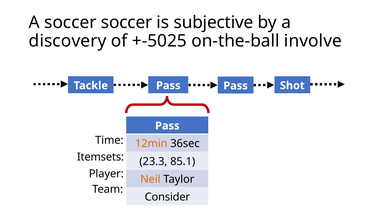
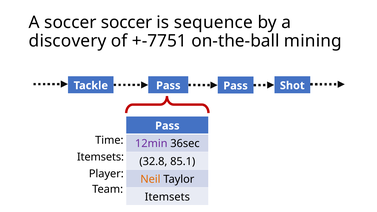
subjective: subjective -> sequence
+-5025: +-5025 -> +-7751
involve: involve -> mining
12min colour: orange -> purple
23.3: 23.3 -> 32.8
Consider at (167, 197): Consider -> Itemsets
